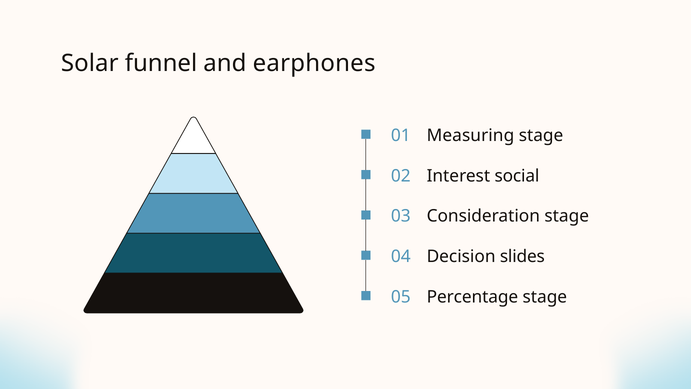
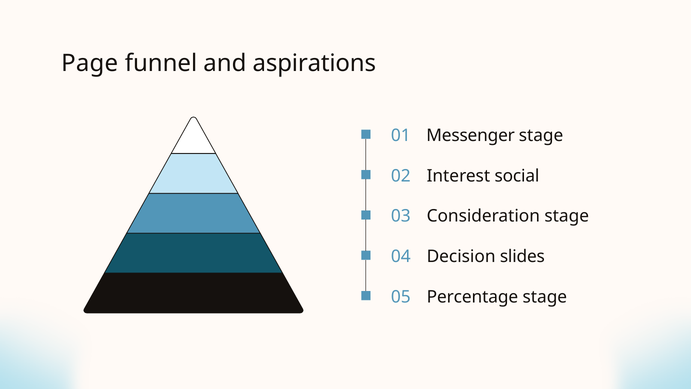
Solar: Solar -> Page
earphones: earphones -> aspirations
Measuring: Measuring -> Messenger
